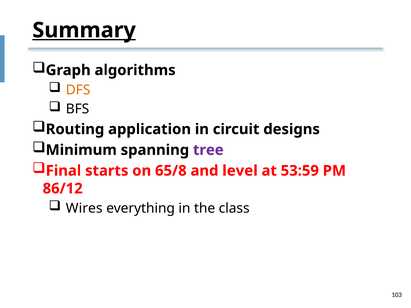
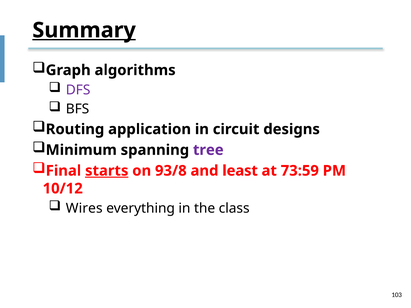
DFS colour: orange -> purple
starts underline: none -> present
65/8: 65/8 -> 93/8
level: level -> least
53:59: 53:59 -> 73:59
86/12: 86/12 -> 10/12
